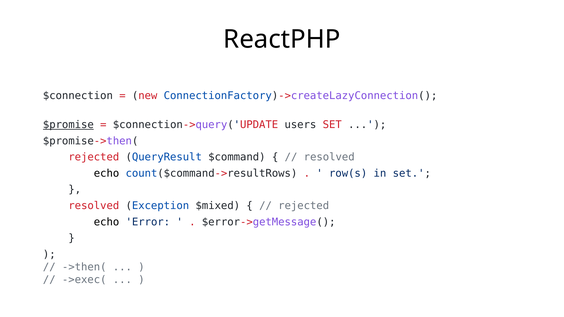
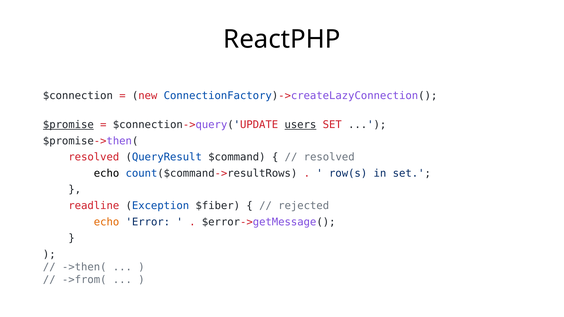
users underline: none -> present
rejected at (94, 157): rejected -> resolved
resolved at (94, 206): resolved -> readline
$mixed: $mixed -> $fiber
echo at (107, 222) colour: black -> orange
->exec(: ->exec( -> ->from(
